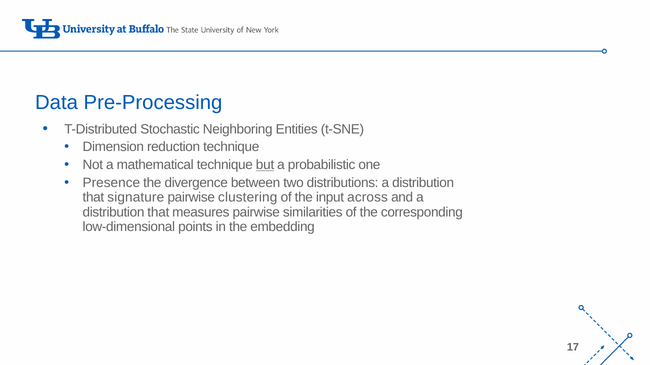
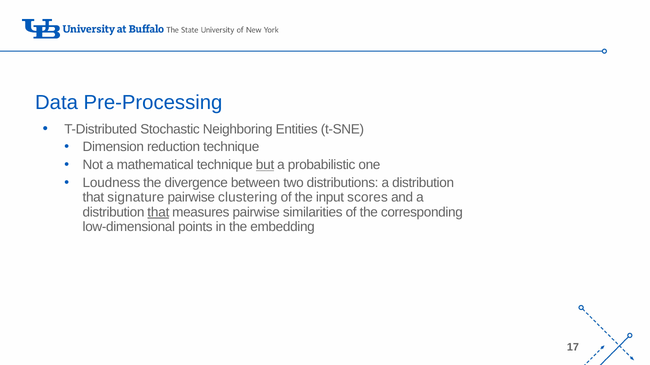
Presence: Presence -> Loudness
across: across -> scores
that at (158, 212) underline: none -> present
